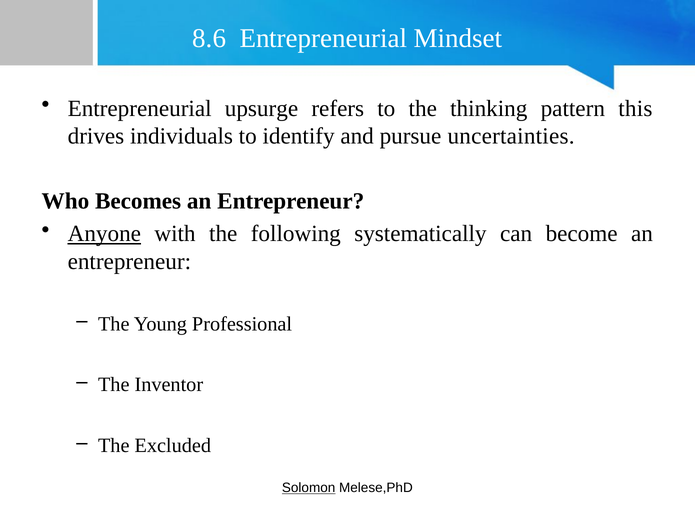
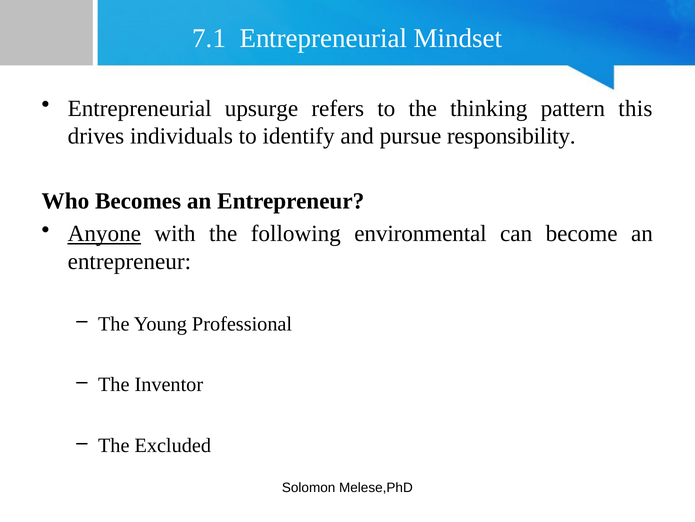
8.6: 8.6 -> 7.1
uncertainties: uncertainties -> responsibility
systematically: systematically -> environmental
Solomon underline: present -> none
